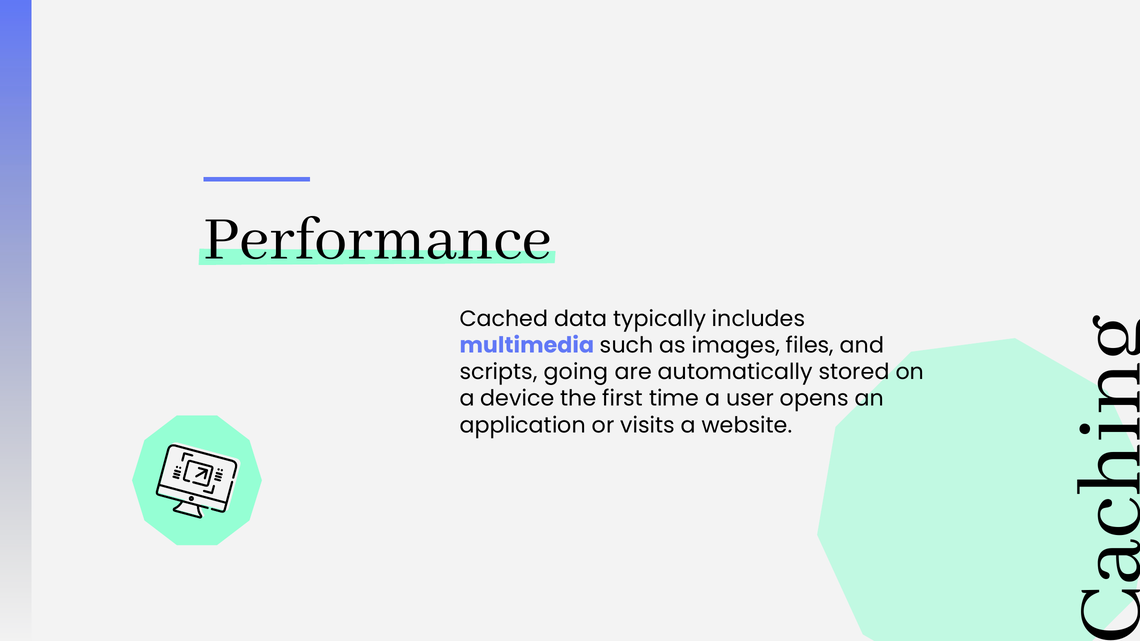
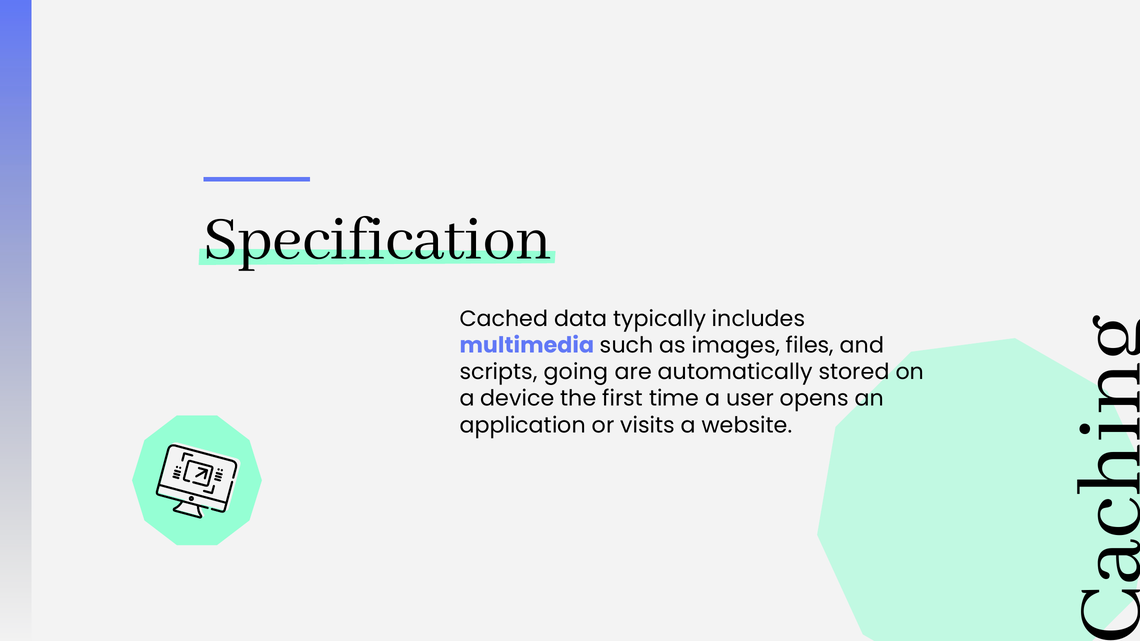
Performance: Performance -> Specification
